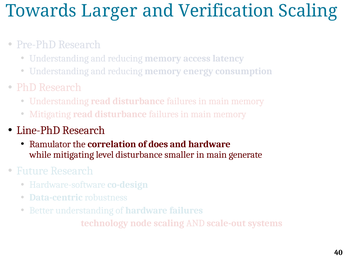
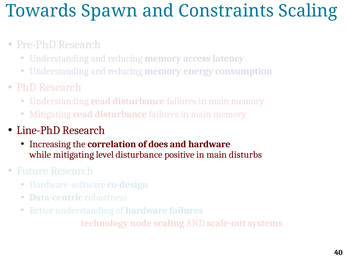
Larger: Larger -> Spawn
Verification: Verification -> Constraints
Ramulator: Ramulator -> Increasing
smaller: smaller -> positive
generate: generate -> disturbs
